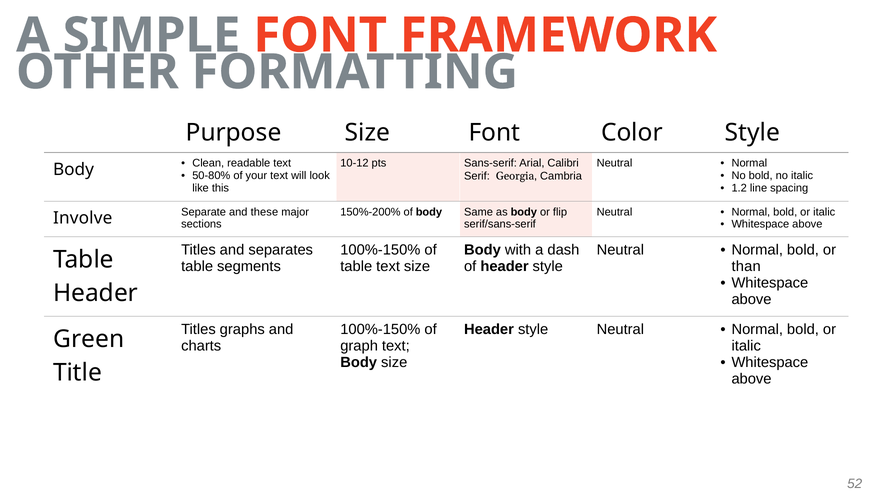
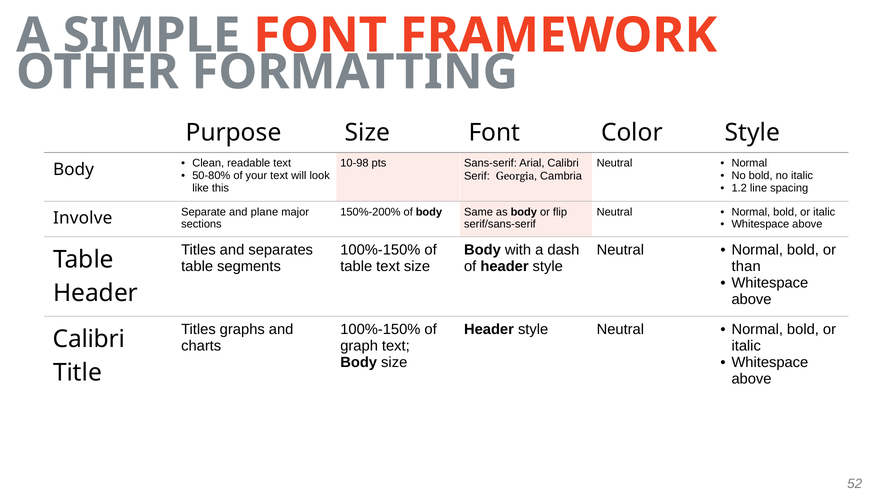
10-12: 10-12 -> 10-98
these: these -> plane
Green at (89, 339): Green -> Calibri
